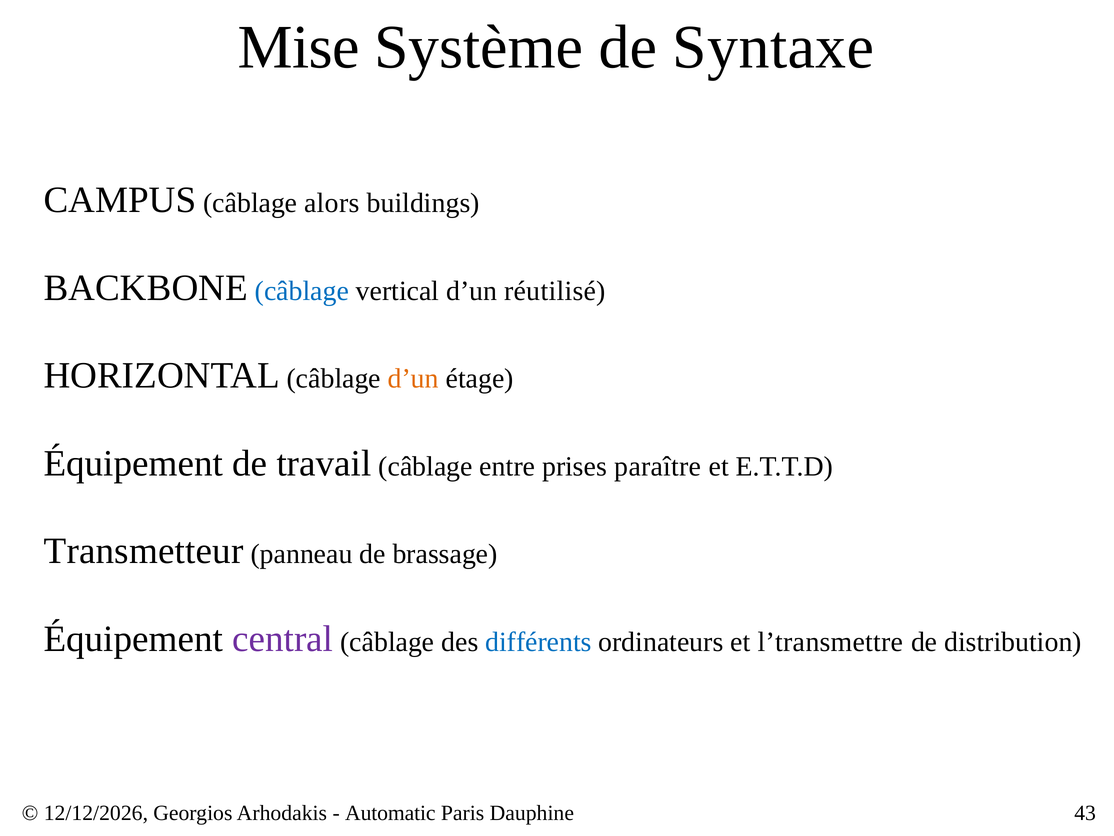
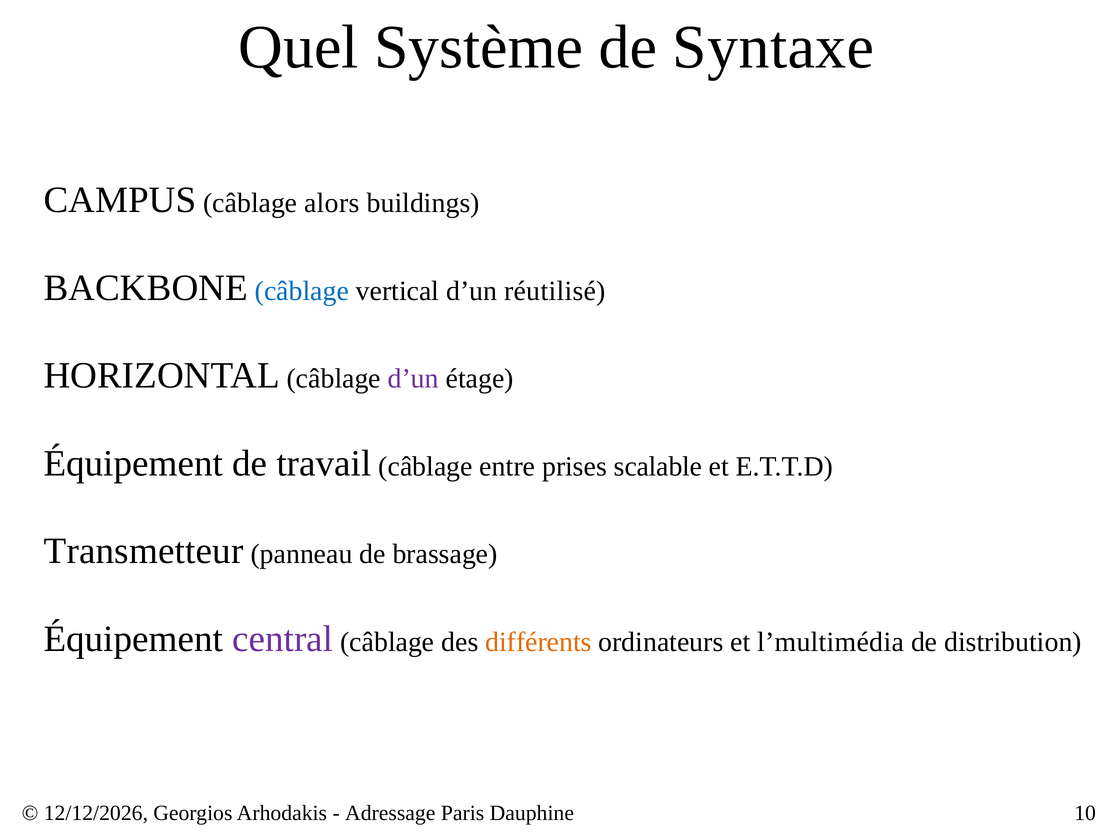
Mise: Mise -> Quel
d’un at (413, 379) colour: orange -> purple
paraître: paraître -> scalable
différents colour: blue -> orange
l’transmettre: l’transmettre -> l’multimédia
Automatic: Automatic -> Adressage
43: 43 -> 10
